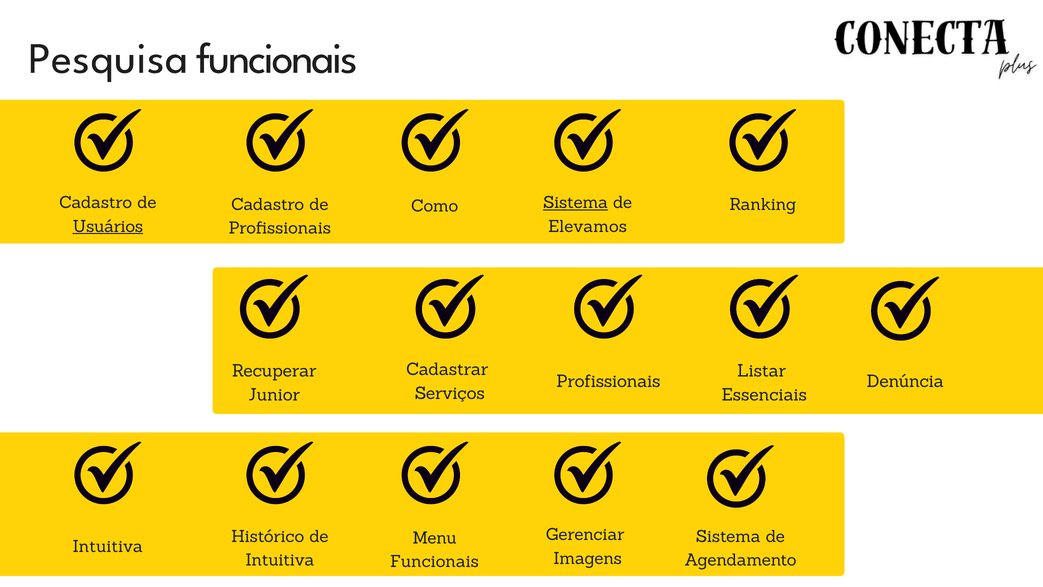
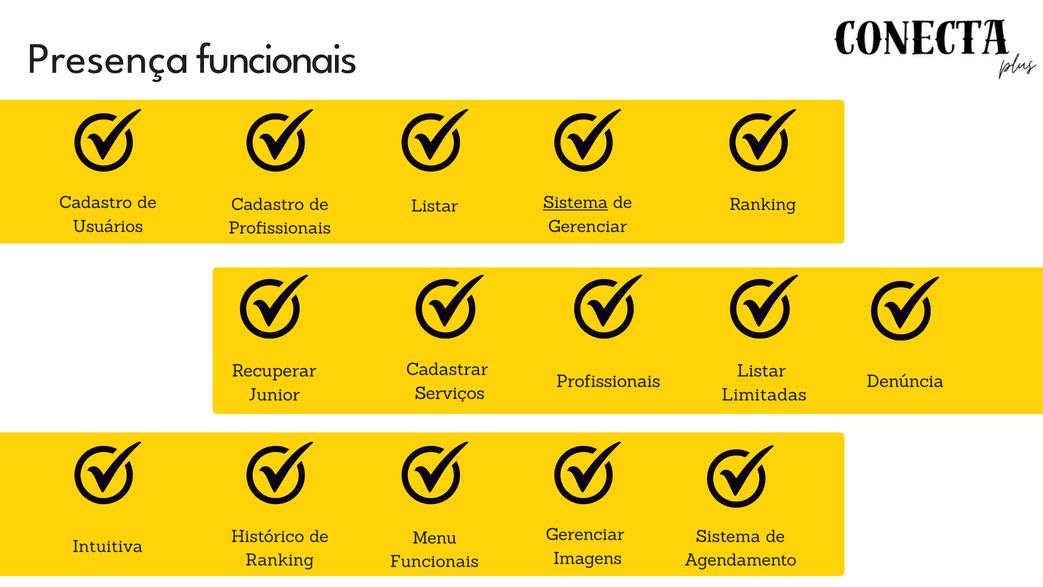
Pesquisa: Pesquisa -> Presença
Como at (435, 206): Como -> Listar
Usuários underline: present -> none
Elevamos at (588, 226): Elevamos -> Gerenciar
Essenciais: Essenciais -> Limitadas
Intuitiva at (280, 560): Intuitiva -> Ranking
